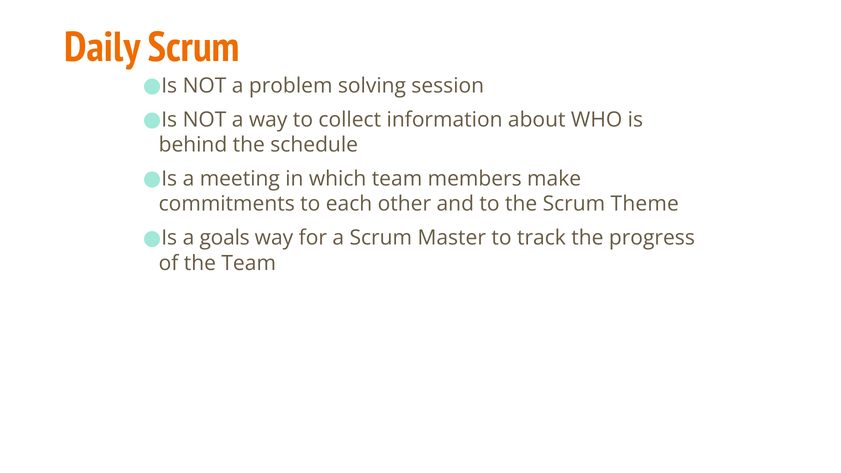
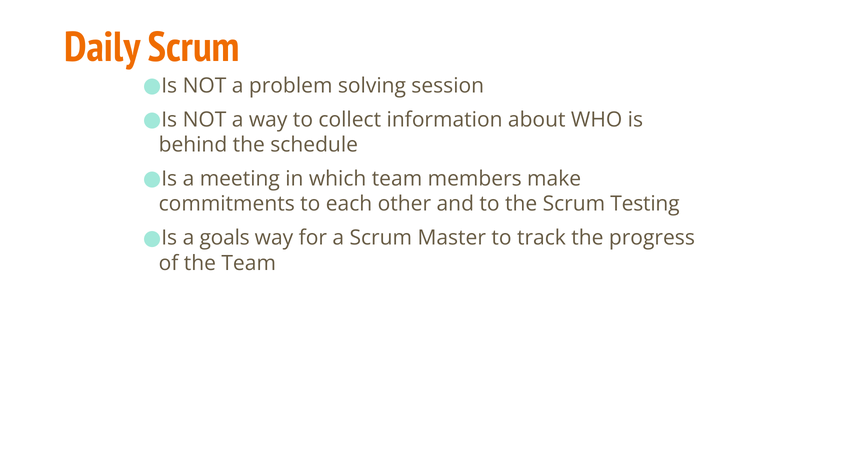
Theme: Theme -> Testing
